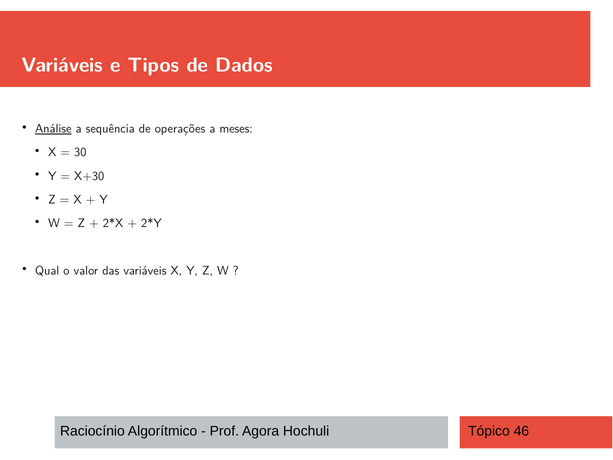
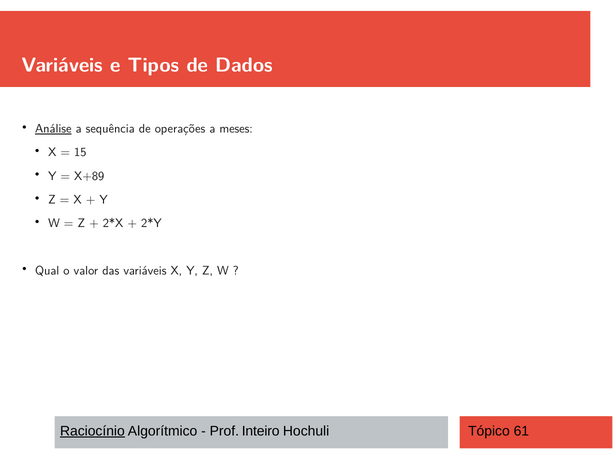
30: 30 -> 15
X+30: X+30 -> X+89
Raciocínio underline: none -> present
Agora: Agora -> Inteiro
46: 46 -> 61
